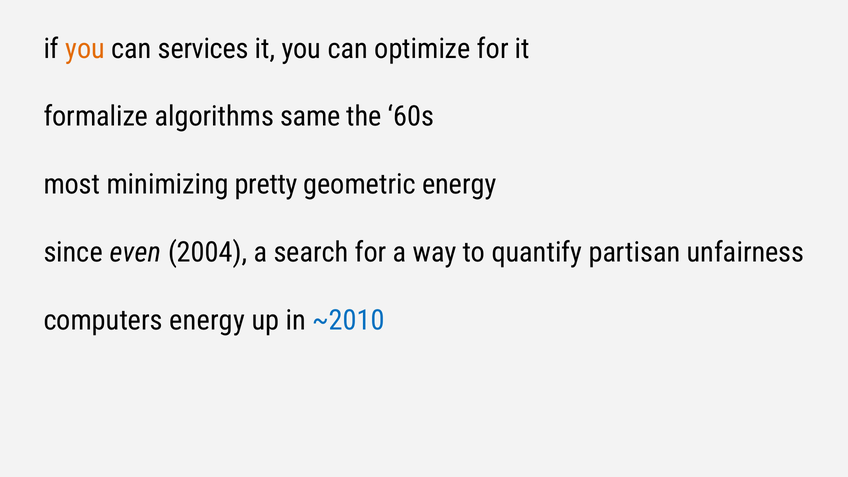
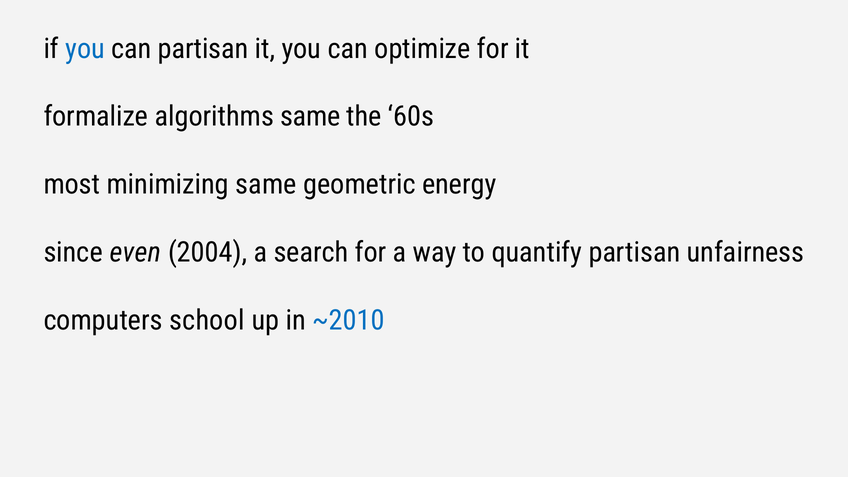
you at (85, 49) colour: orange -> blue
can services: services -> partisan
minimizing pretty: pretty -> same
computers energy: energy -> school
